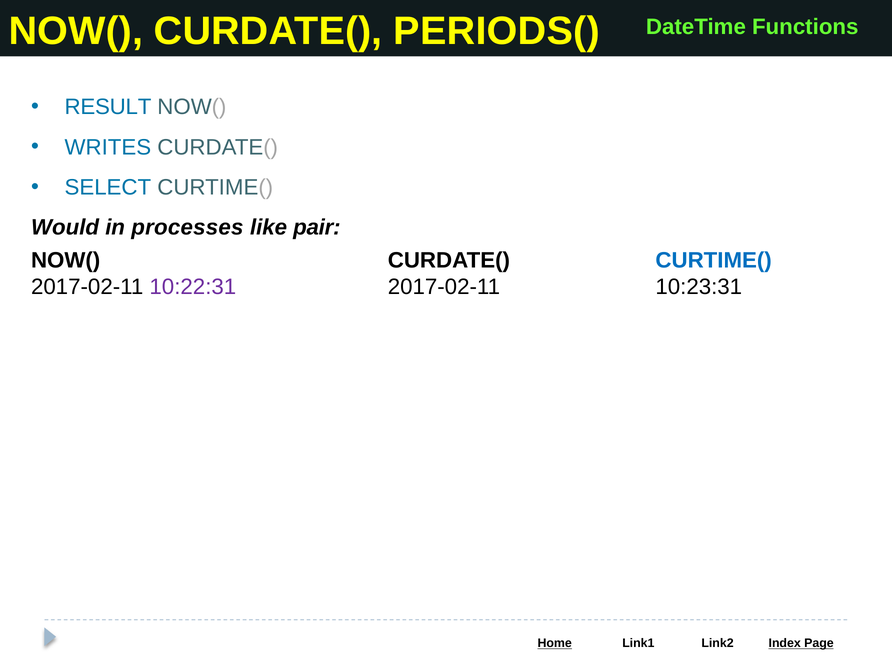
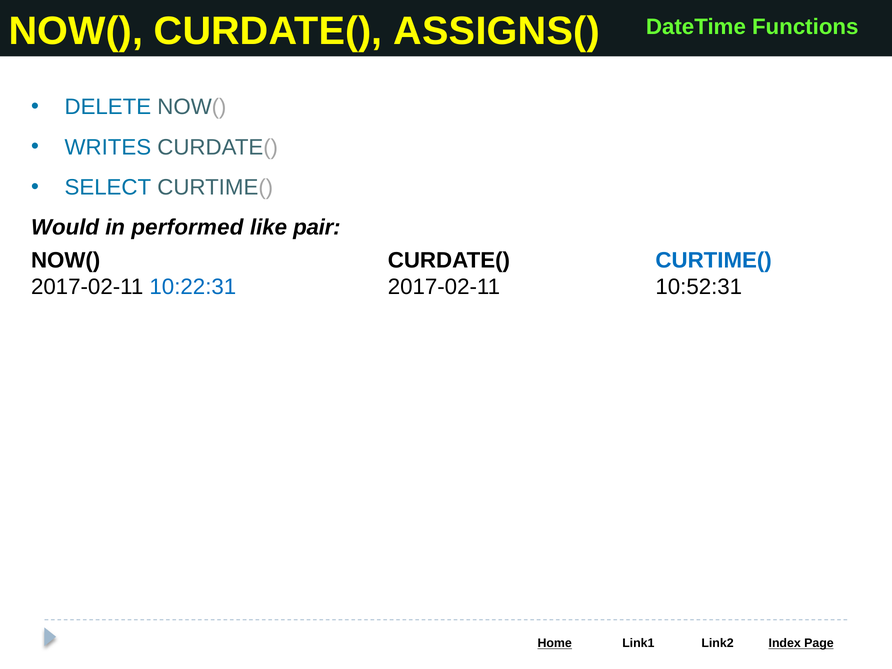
PERIODS(: PERIODS( -> ASSIGNS(
RESULT: RESULT -> DELETE
processes: processes -> performed
10:22:31 colour: purple -> blue
10:23:31: 10:23:31 -> 10:52:31
